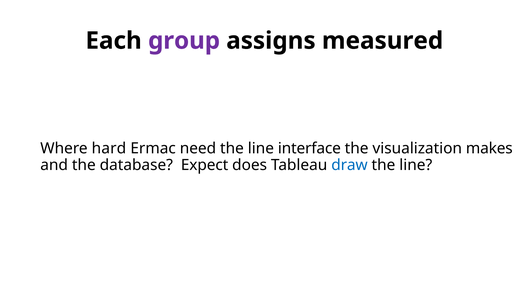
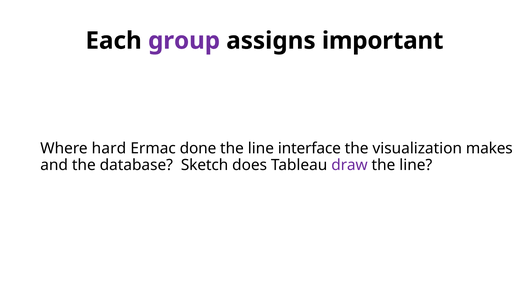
measured: measured -> important
need: need -> done
Expect: Expect -> Sketch
draw colour: blue -> purple
